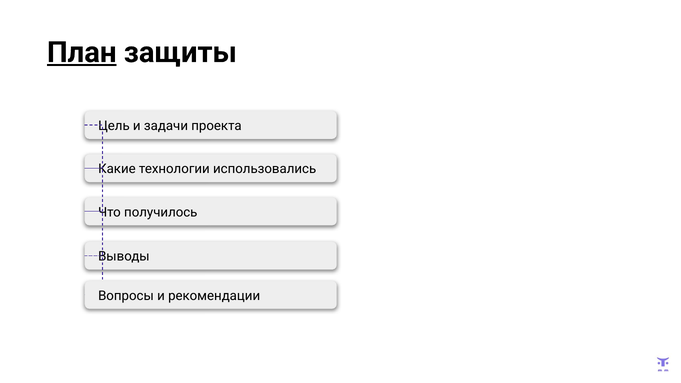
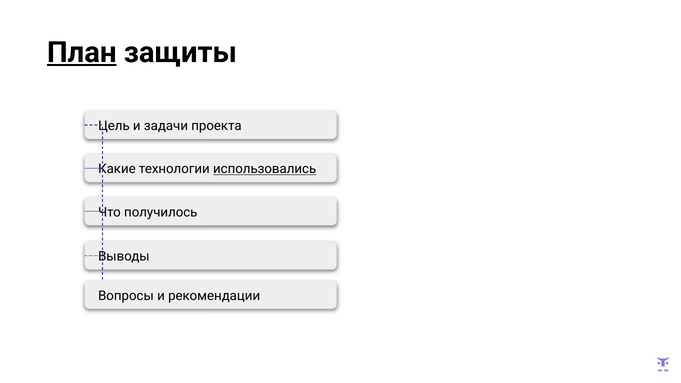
использовались underline: none -> present
